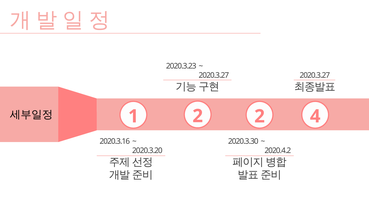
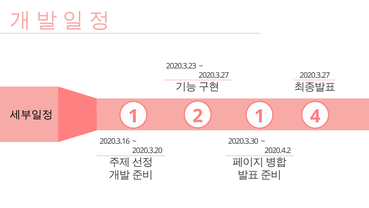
2 2: 2 -> 1
